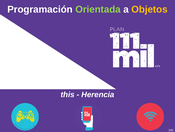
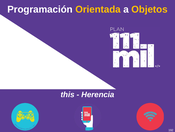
Orientada colour: light green -> yellow
